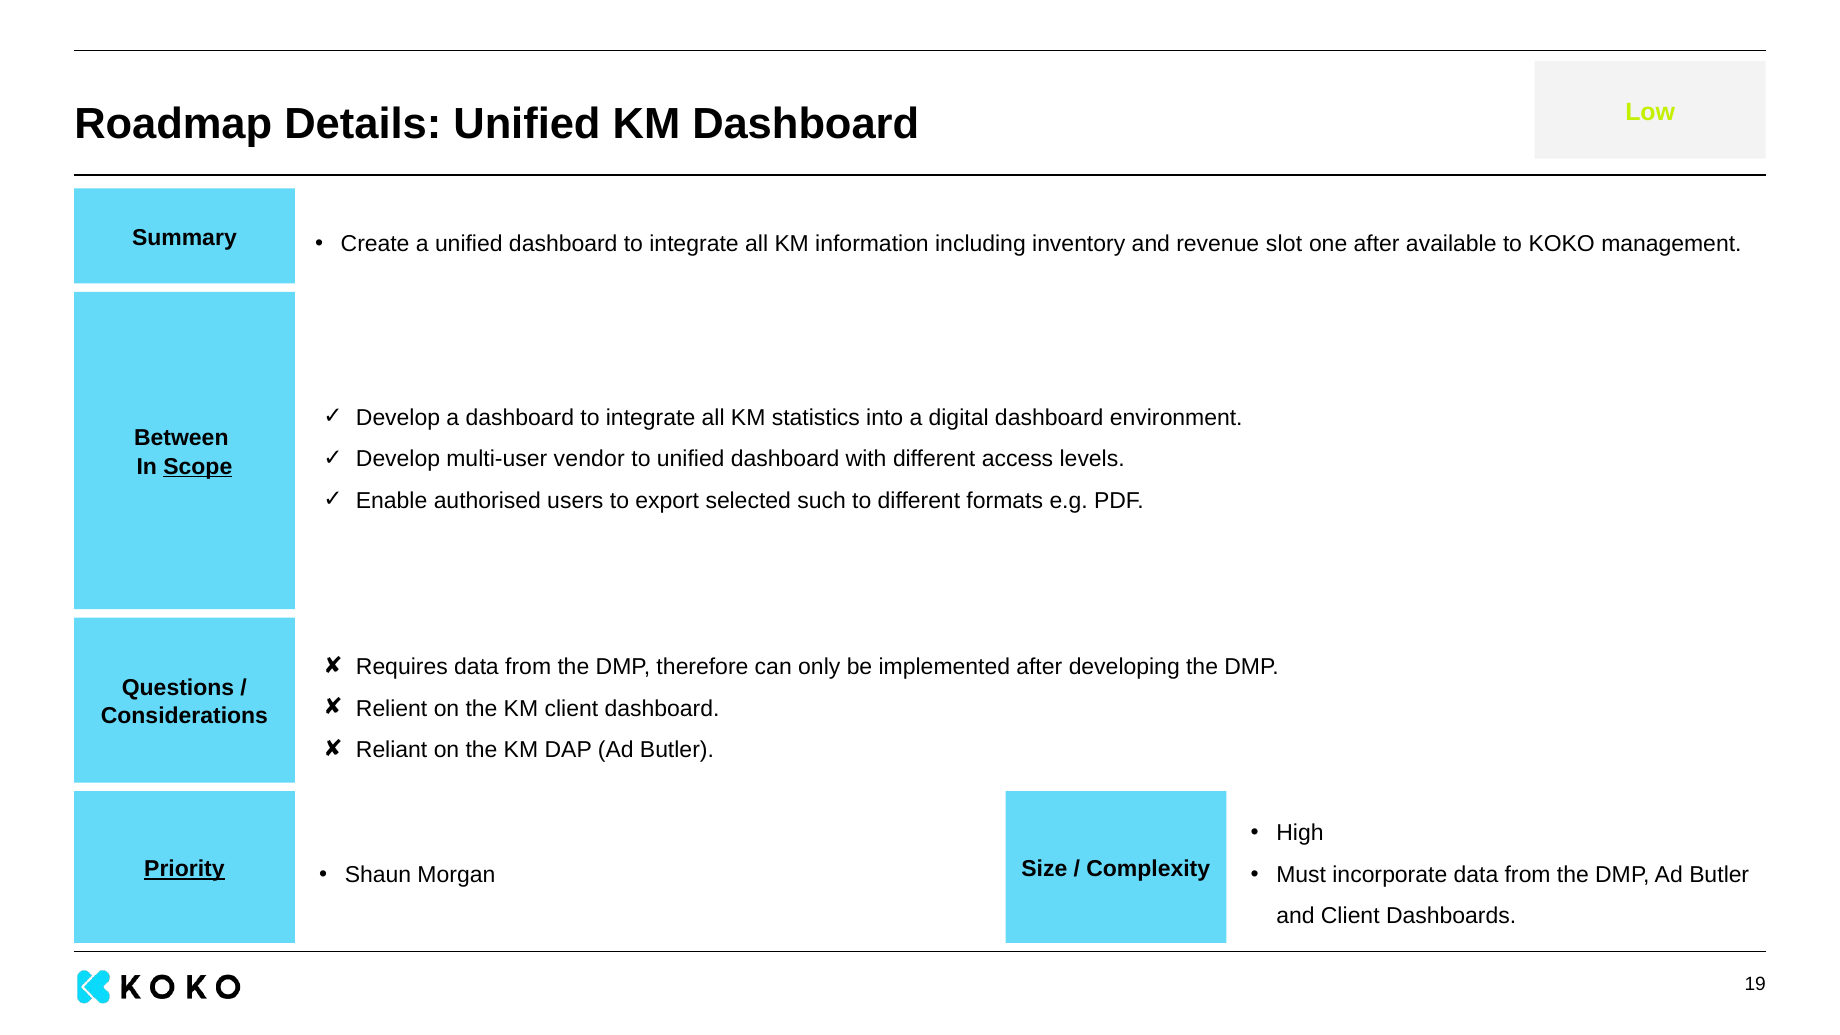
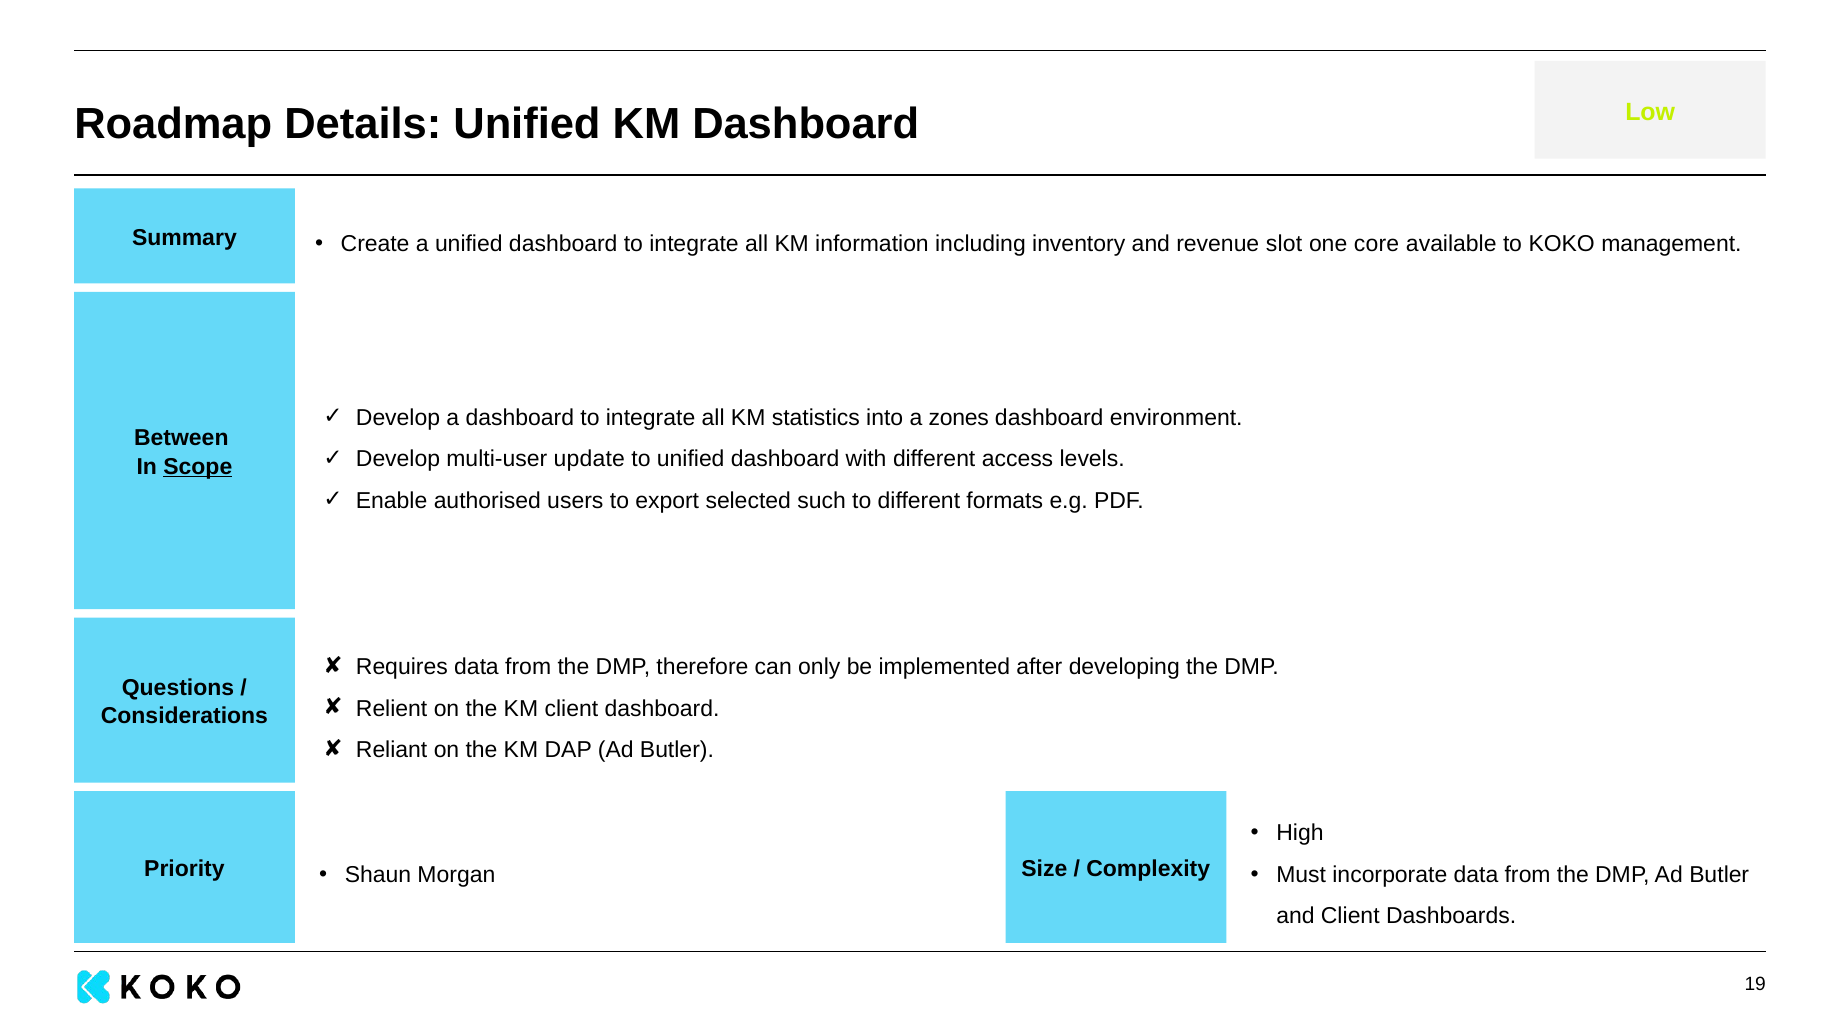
one after: after -> core
digital: digital -> zones
vendor: vendor -> update
Priority underline: present -> none
